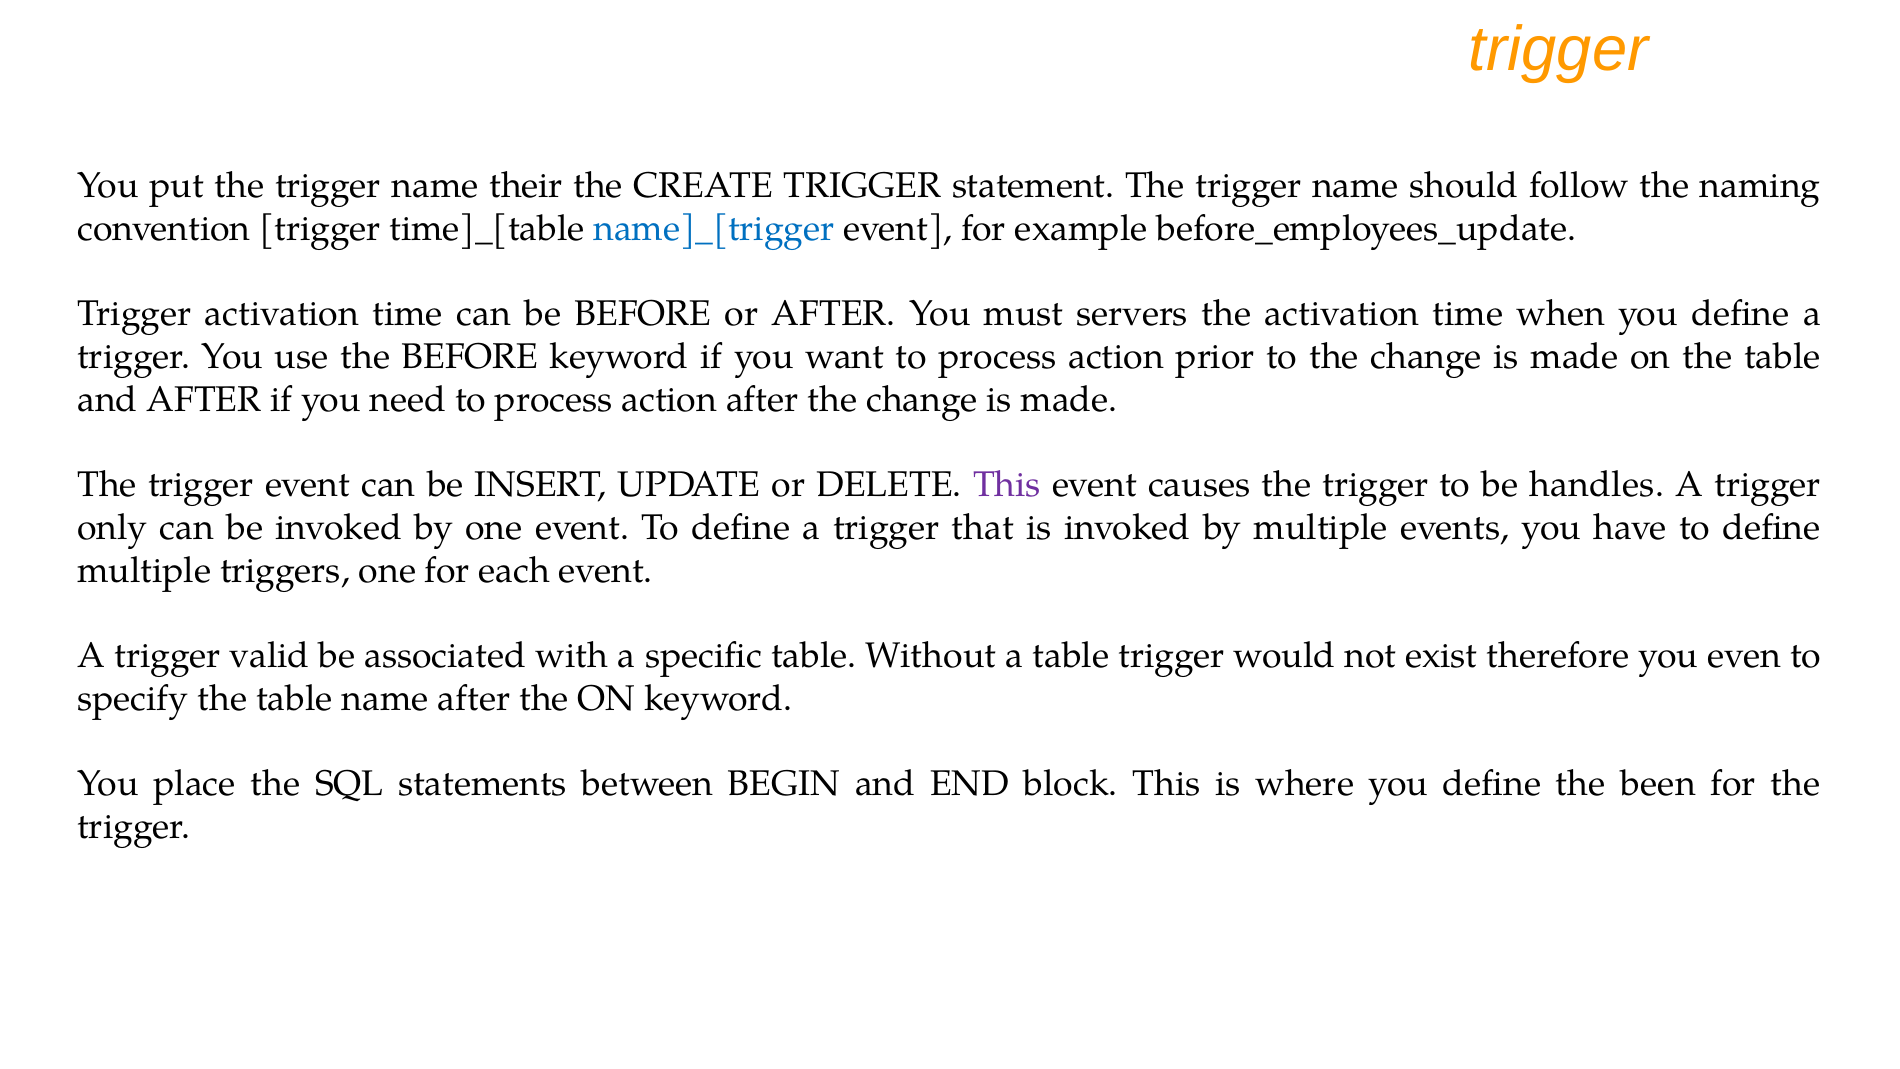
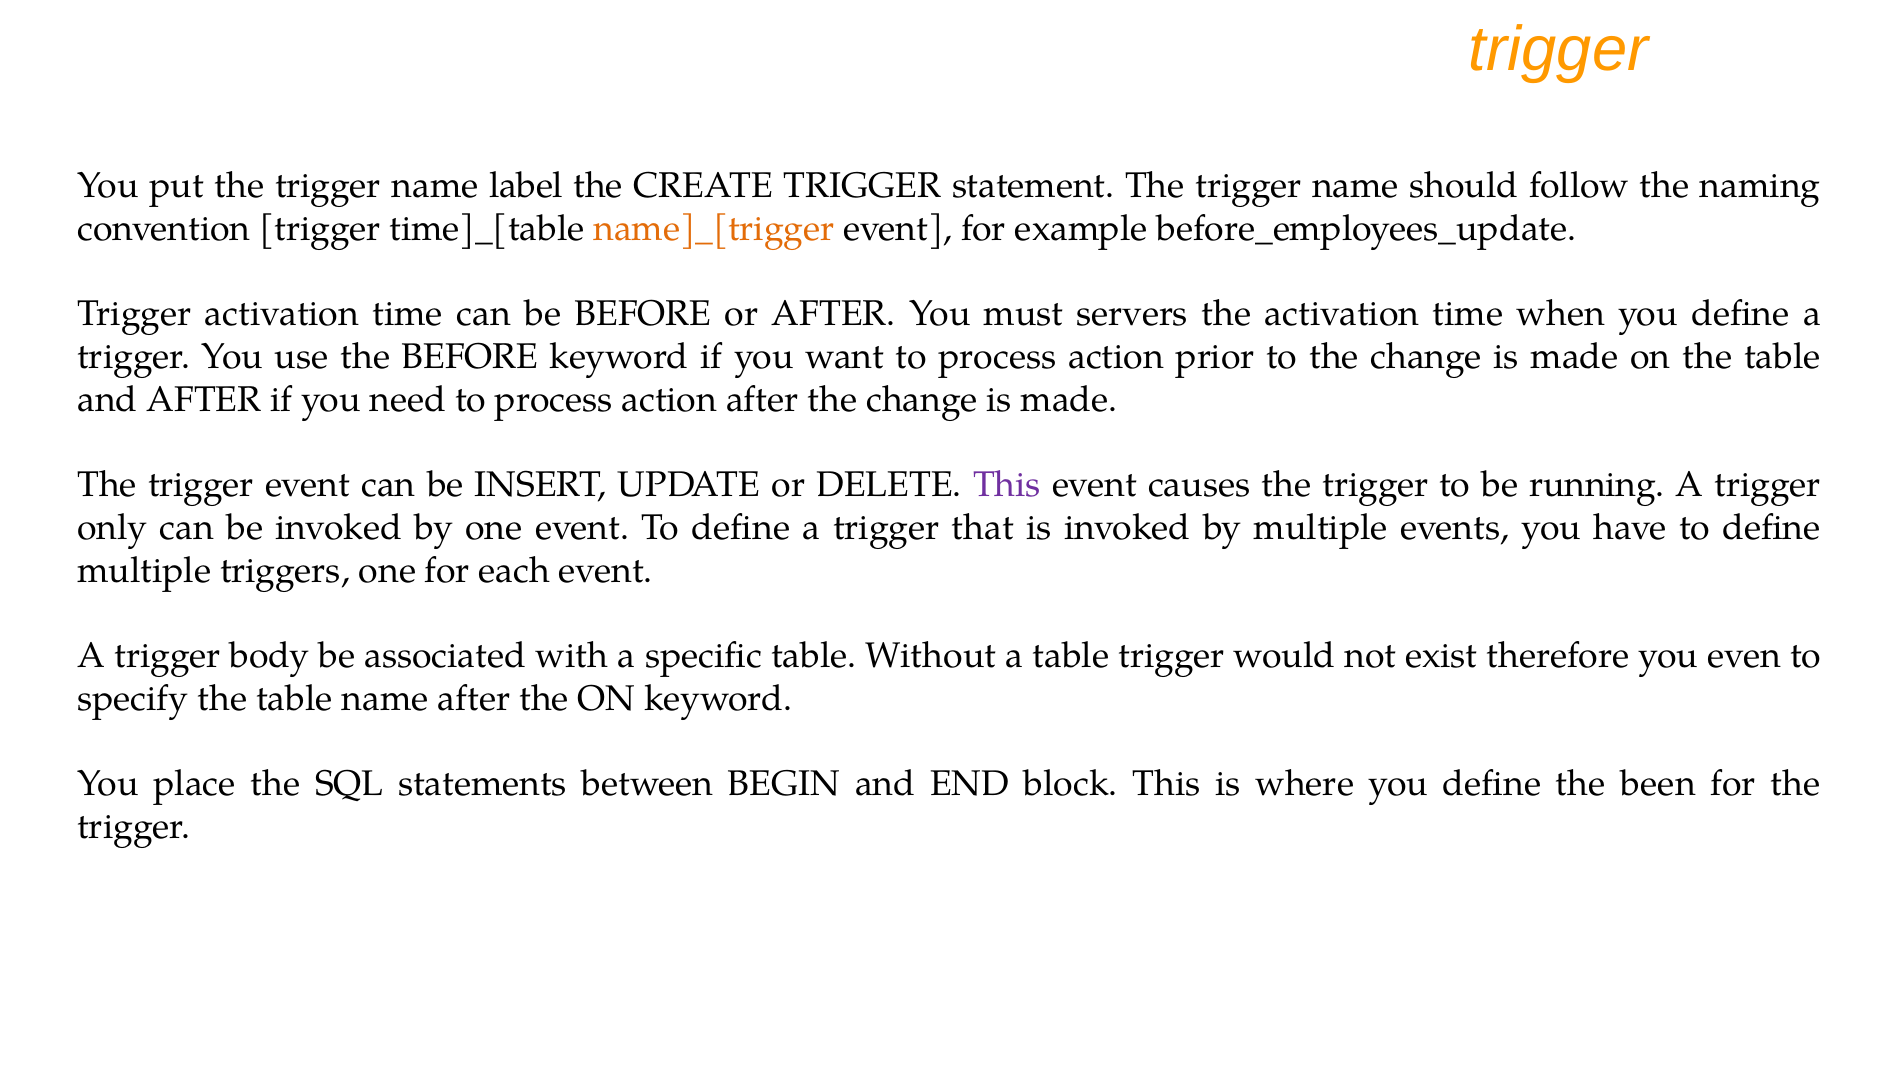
their: their -> label
name]_[trigger colour: blue -> orange
handles: handles -> running
valid: valid -> body
